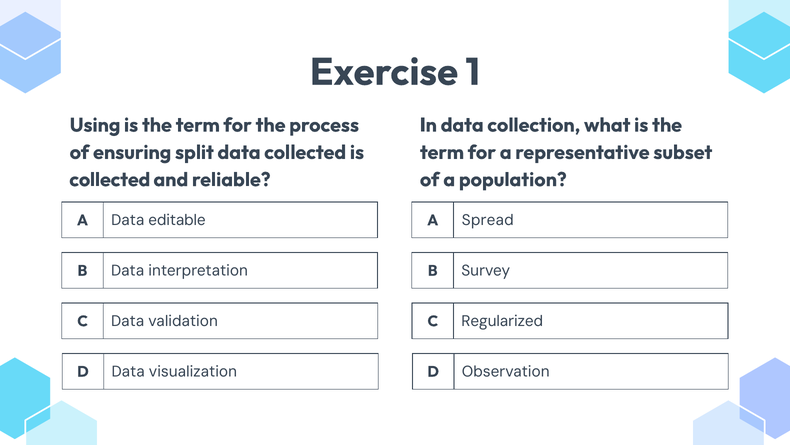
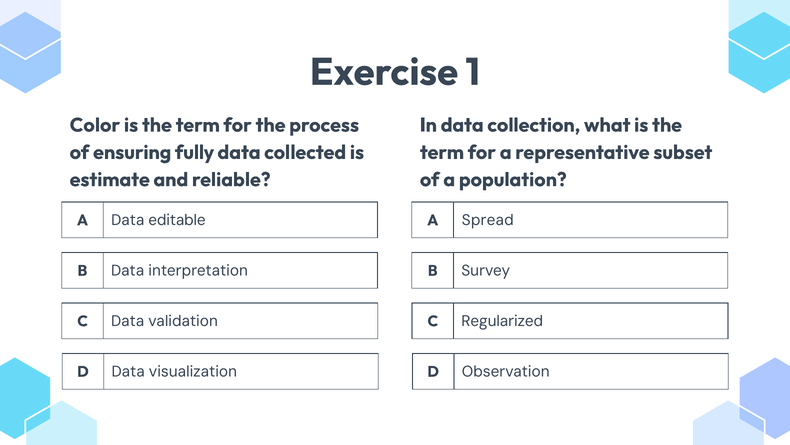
Using: Using -> Color
split: split -> fully
collected at (110, 179): collected -> estimate
